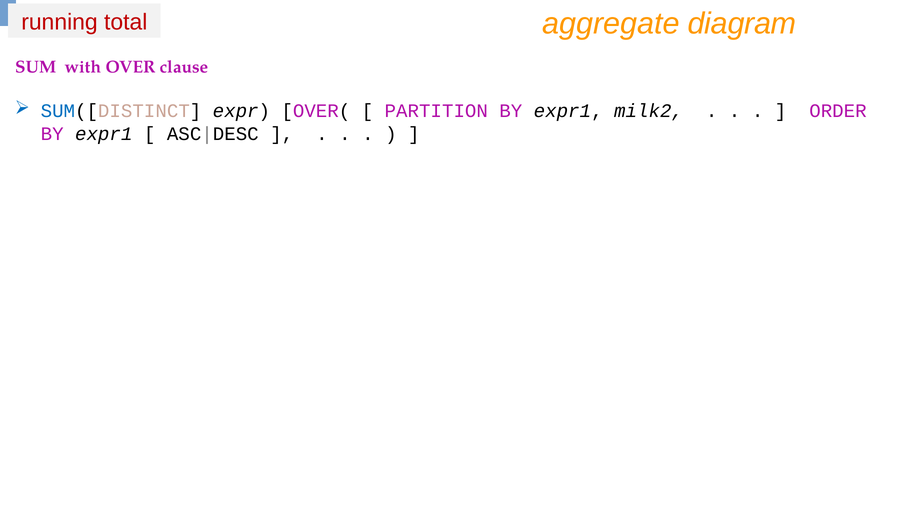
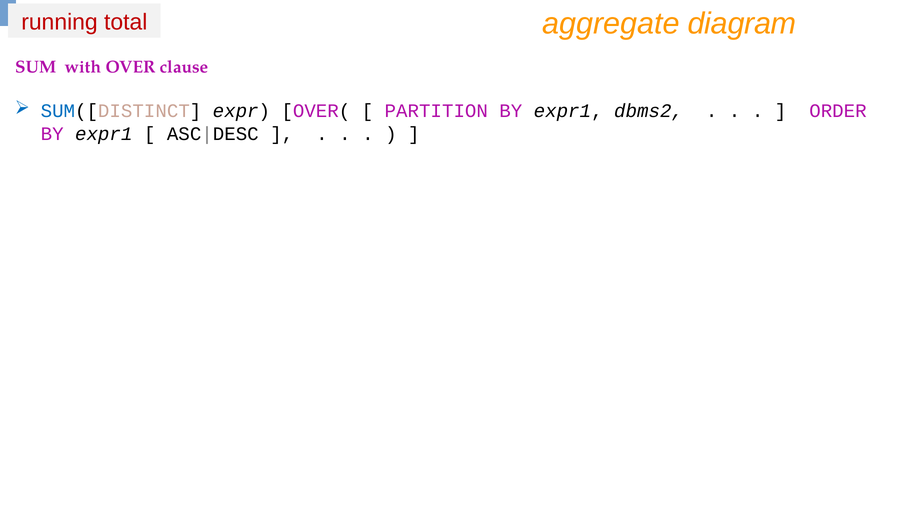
milk2: milk2 -> dbms2
